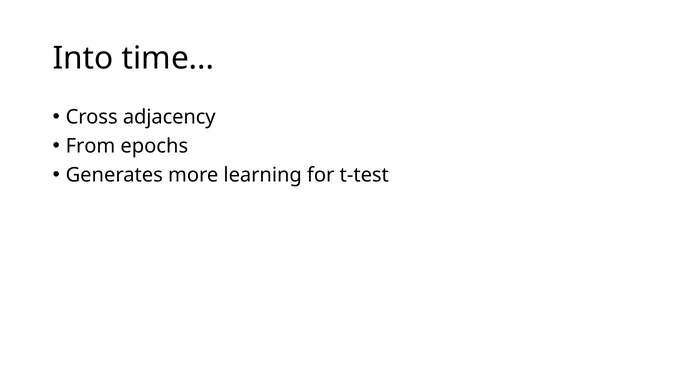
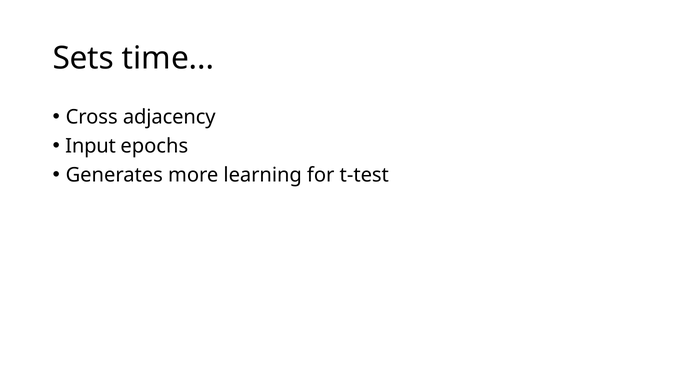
Into: Into -> Sets
From: From -> Input
